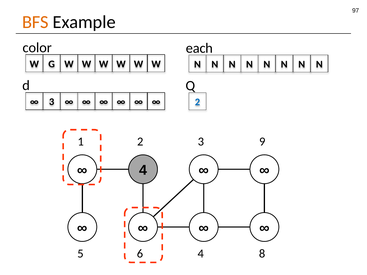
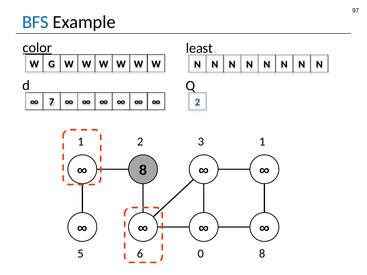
BFS colour: orange -> blue
color underline: none -> present
each: each -> least
3 at (52, 102): 3 -> 7
3 9: 9 -> 1
4 at (143, 170): 4 -> 8
5 4: 4 -> 0
